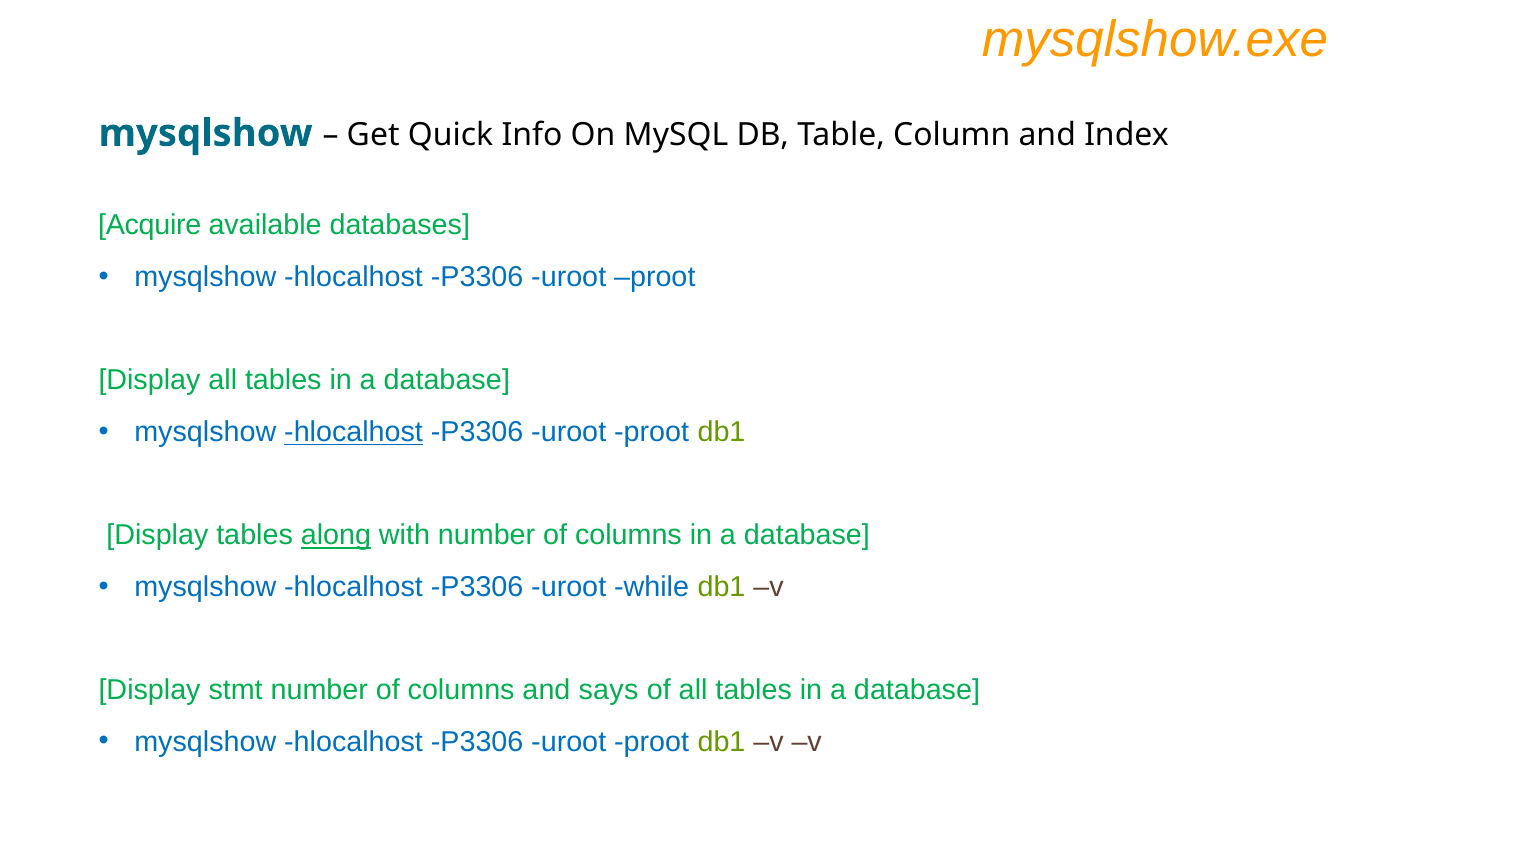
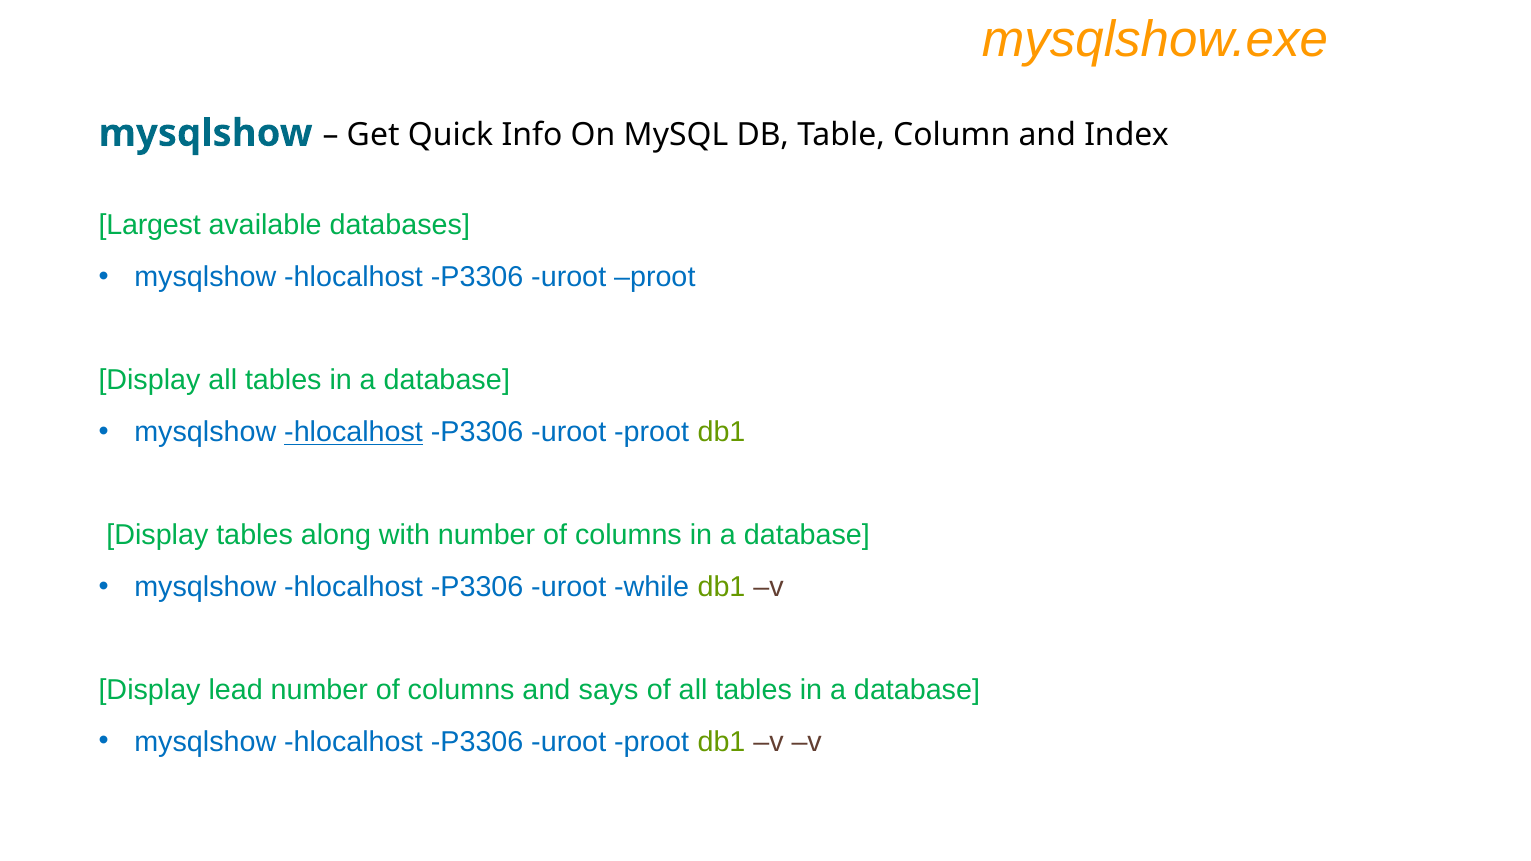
Acquire: Acquire -> Largest
along underline: present -> none
stmt: stmt -> lead
